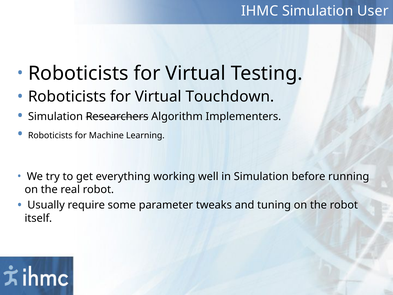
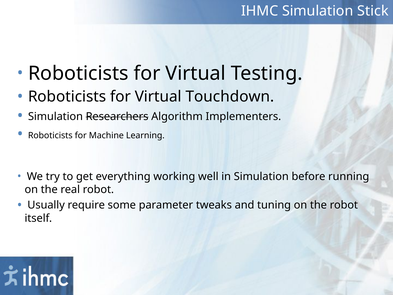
User: User -> Stick
